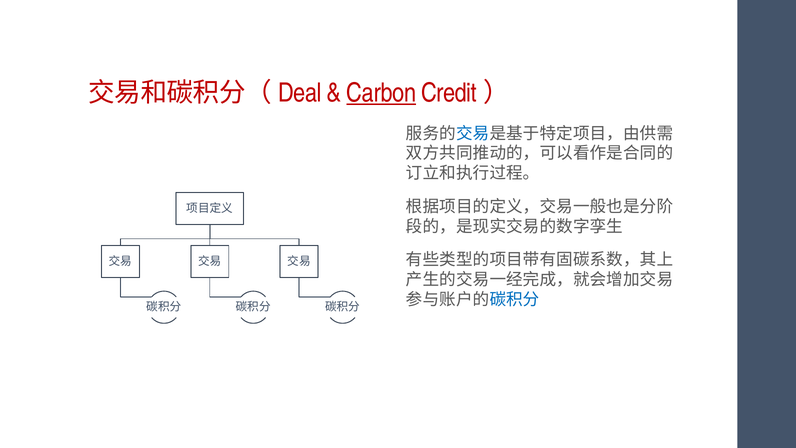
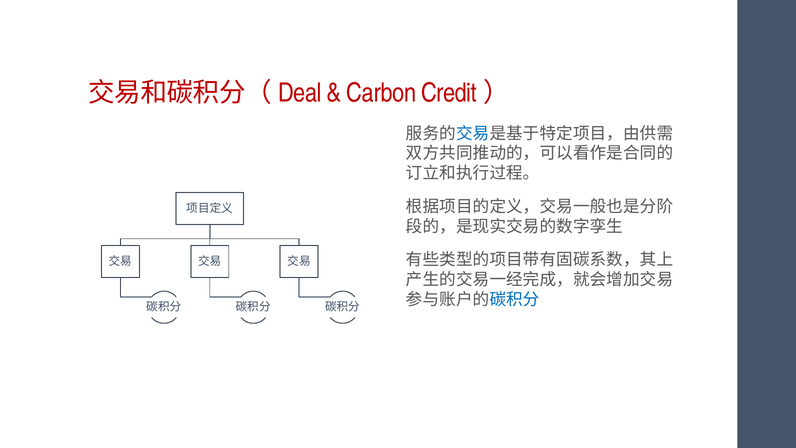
Carbon underline: present -> none
